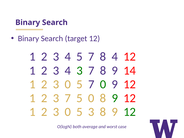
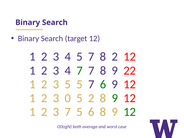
8 4: 4 -> 2
4 3: 3 -> 7
14: 14 -> 22
0 at (68, 84): 0 -> 5
7 0: 0 -> 6
2 3 7: 7 -> 0
5 0: 0 -> 2
0 at (68, 112): 0 -> 7
5 3: 3 -> 6
